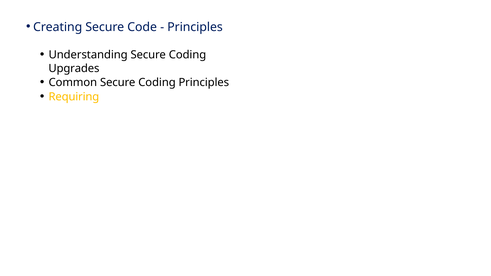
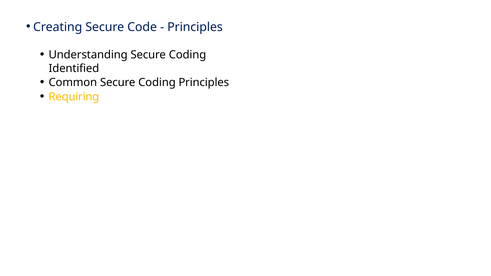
Upgrades: Upgrades -> Identified
